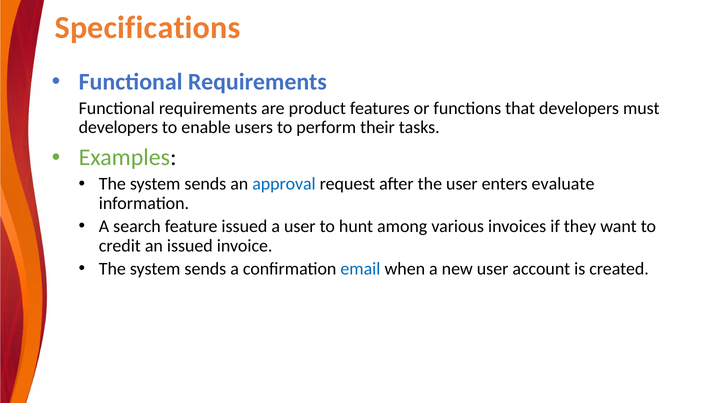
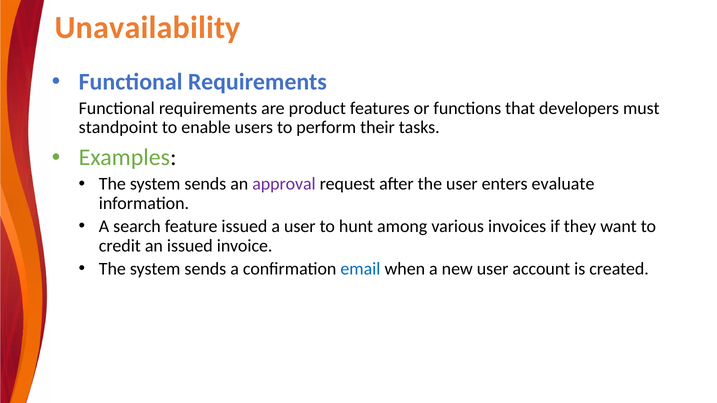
Specifications: Specifications -> Unavailability
developers at (118, 128): developers -> standpoint
approval colour: blue -> purple
